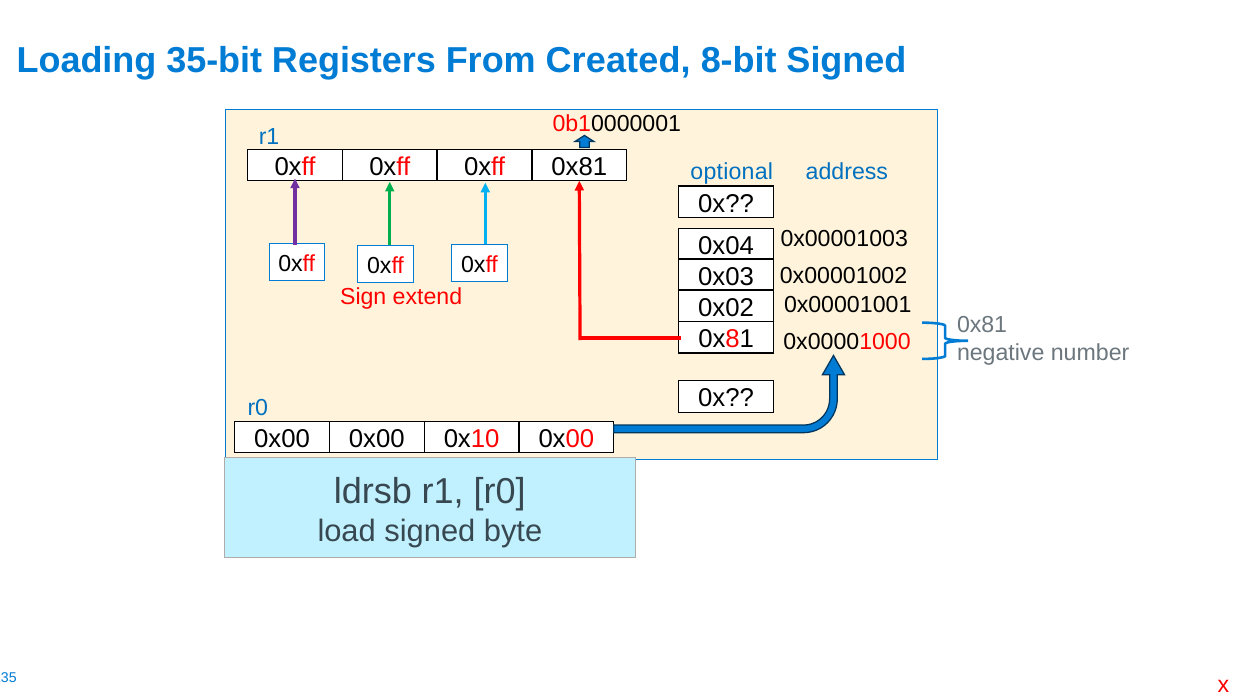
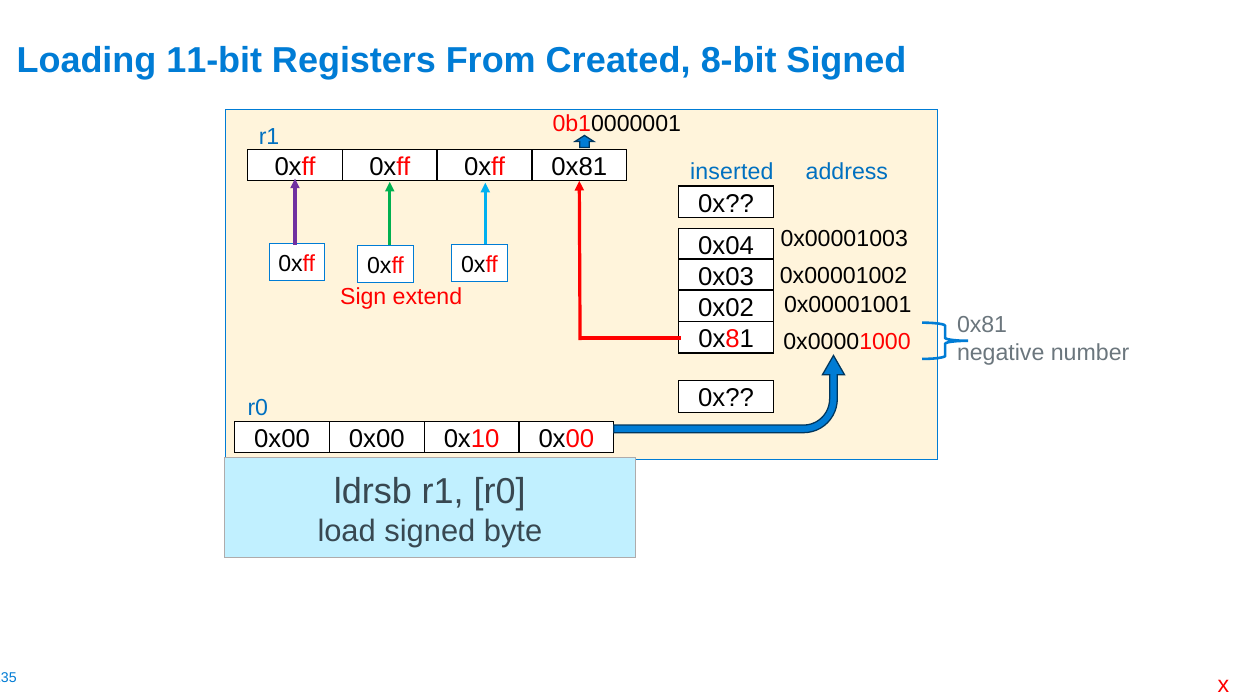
35-bit: 35-bit -> 11-bit
optional: optional -> inserted
